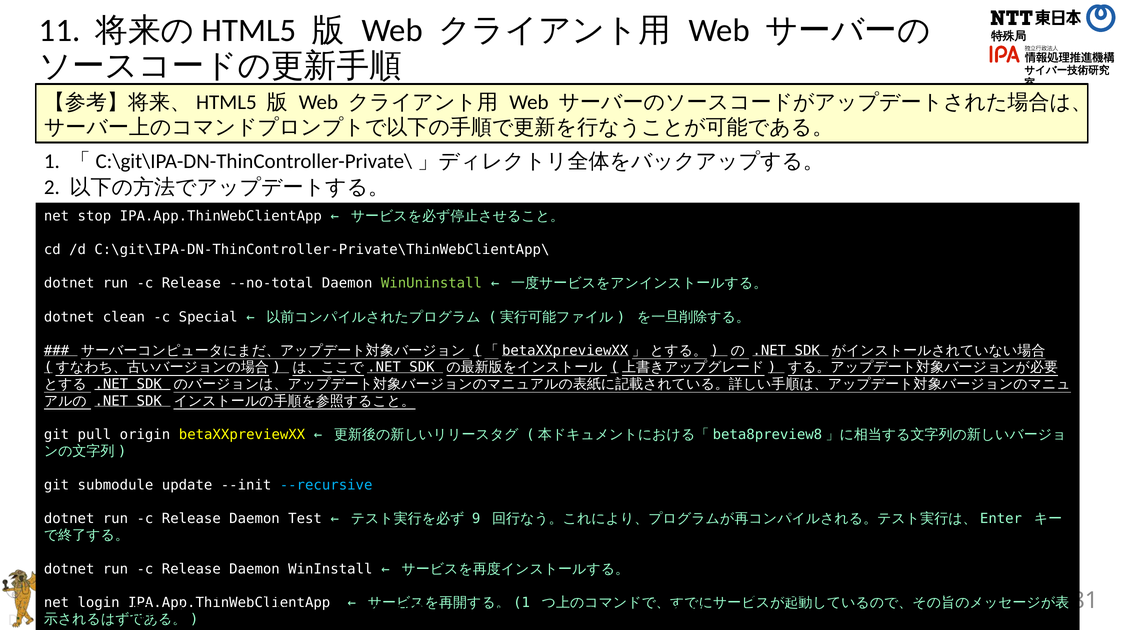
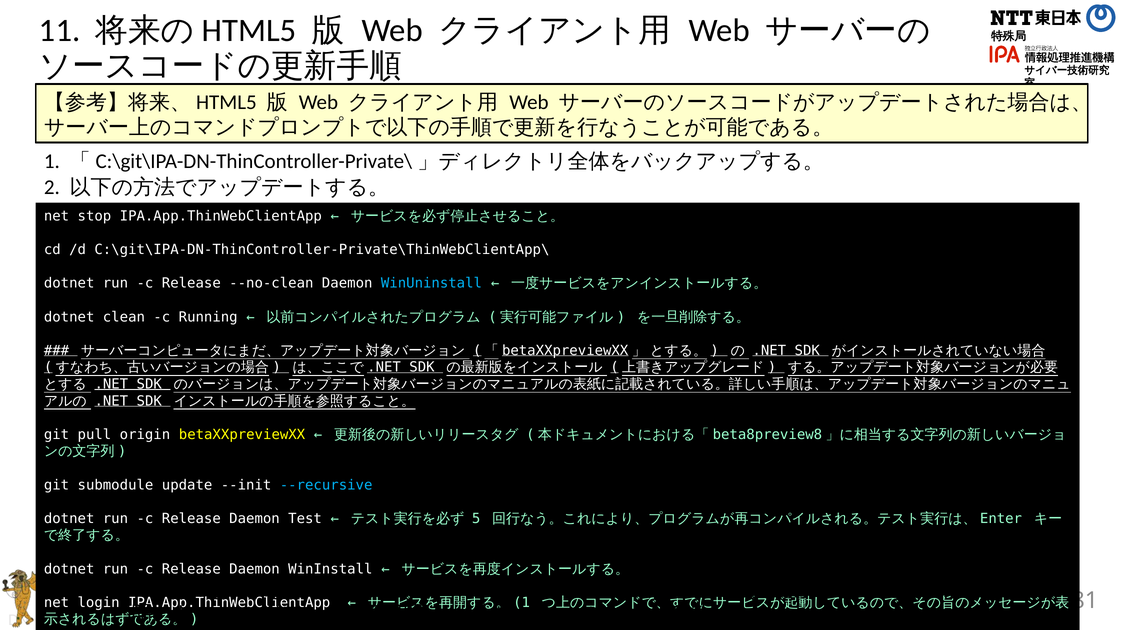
--no-total: --no-total -> --no-clean
WinUninstall colour: light green -> light blue
Special: Special -> Running
9: 9 -> 5
